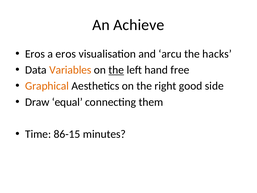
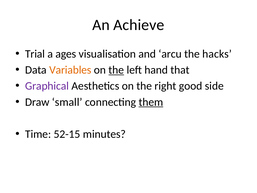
Eros at (35, 54): Eros -> Trial
a eros: eros -> ages
free: free -> that
Graphical colour: orange -> purple
equal: equal -> small
them underline: none -> present
86-15: 86-15 -> 52-15
